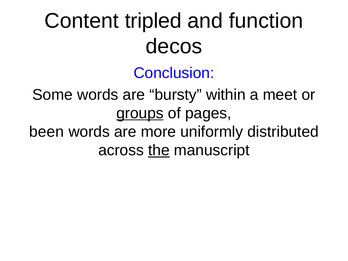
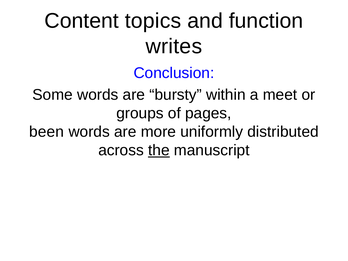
tripled: tripled -> topics
decos: decos -> writes
groups underline: present -> none
